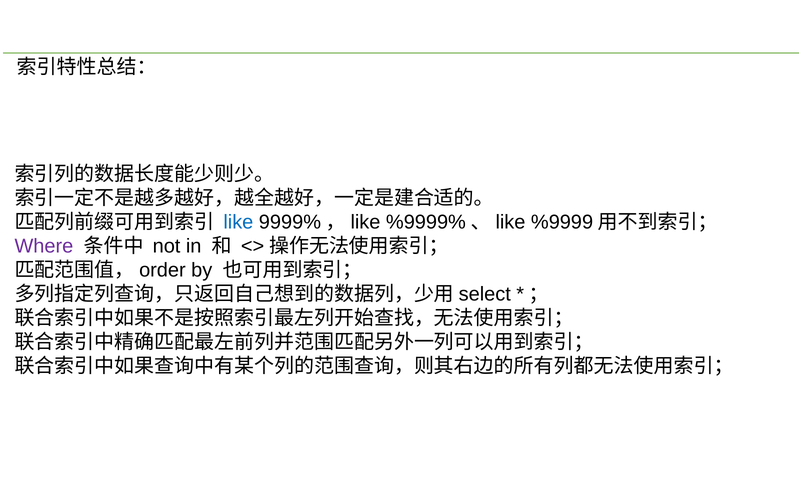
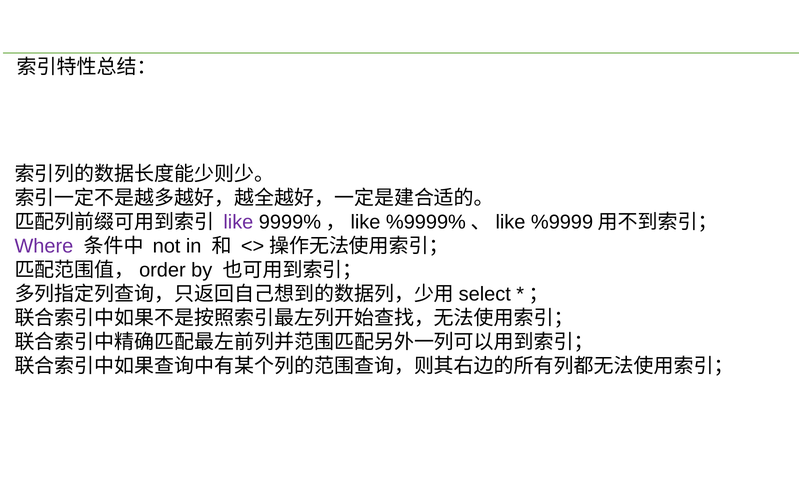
like colour: blue -> purple
